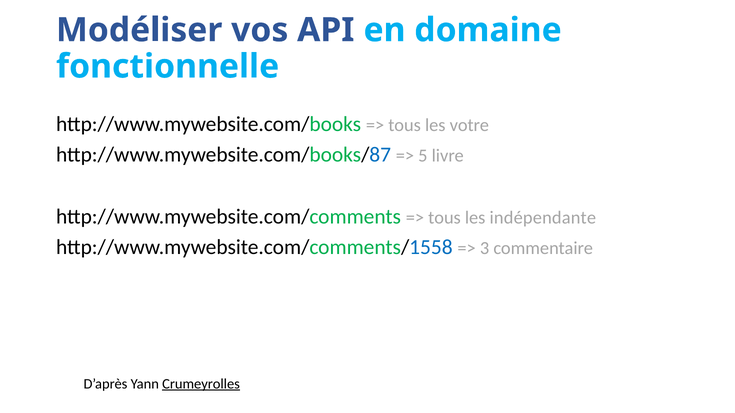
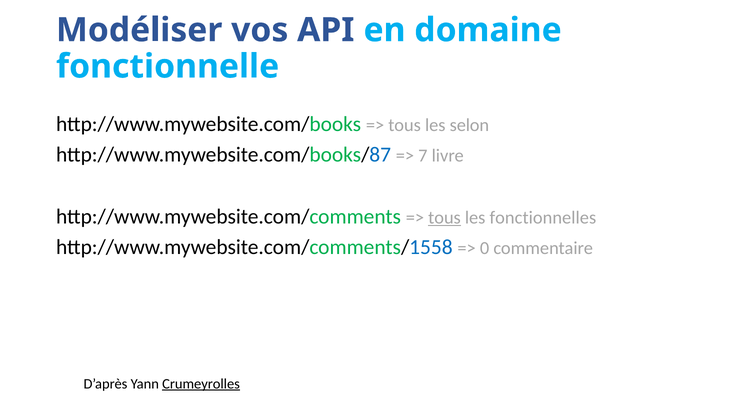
votre: votre -> selon
5: 5 -> 7
tous at (445, 218) underline: none -> present
indépendante: indépendante -> fonctionnelles
3: 3 -> 0
